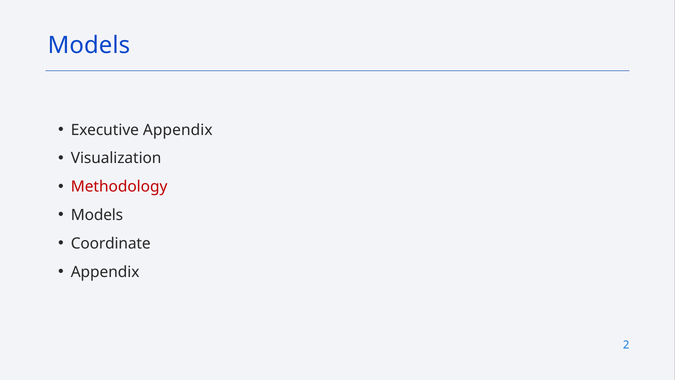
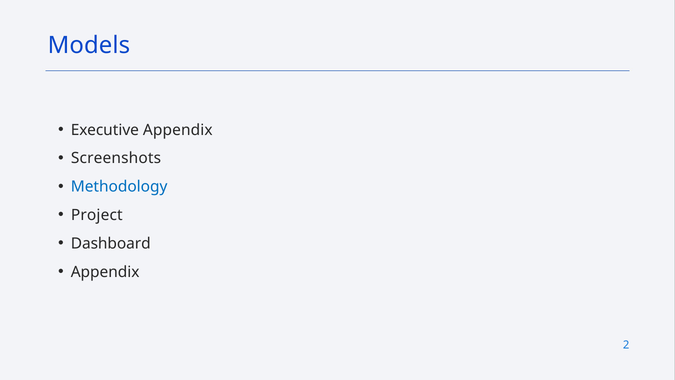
Visualization: Visualization -> Screenshots
Methodology colour: red -> blue
Models at (97, 215): Models -> Project
Coordinate: Coordinate -> Dashboard
